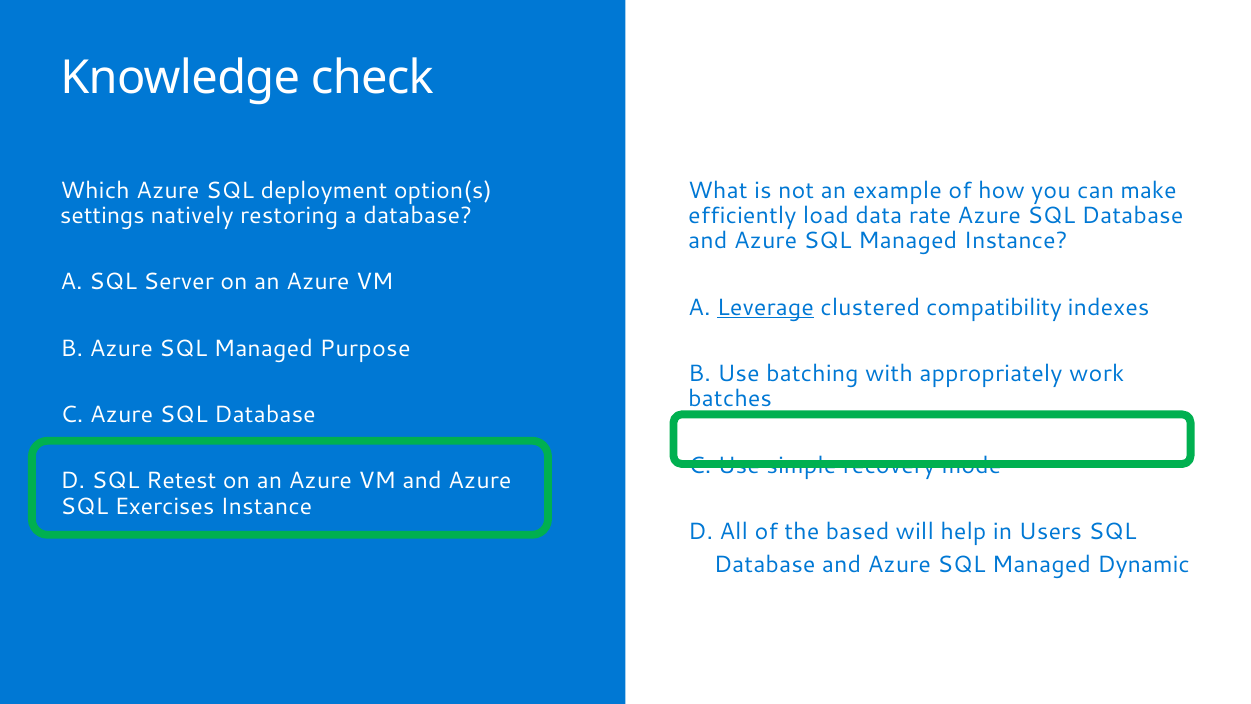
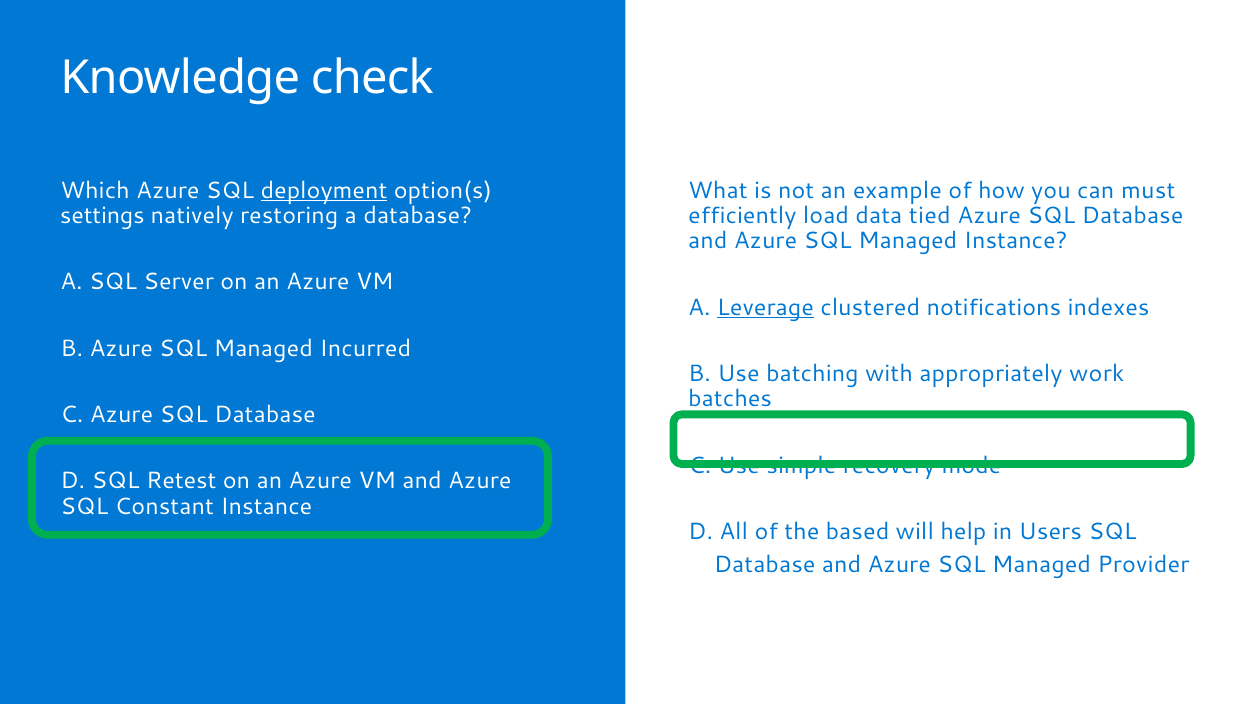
deployment underline: none -> present
make: make -> must
rate: rate -> tied
compatibility: compatibility -> notifications
Purpose: Purpose -> Incurred
Exercises: Exercises -> Constant
Dynamic: Dynamic -> Provider
